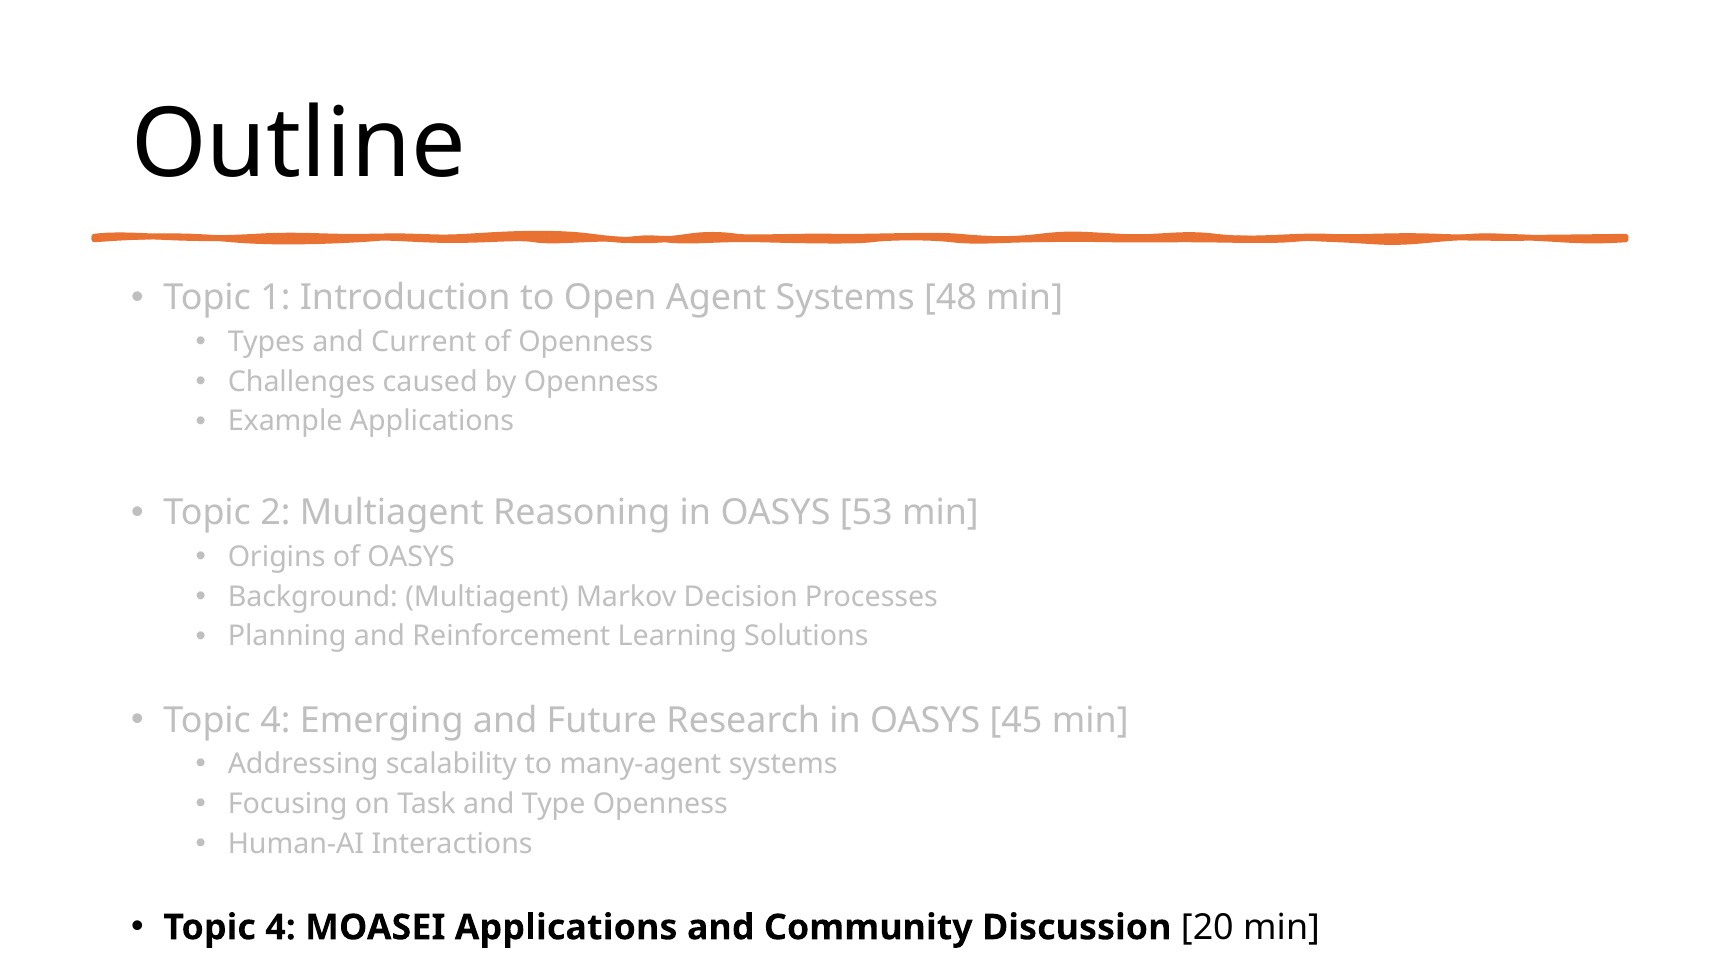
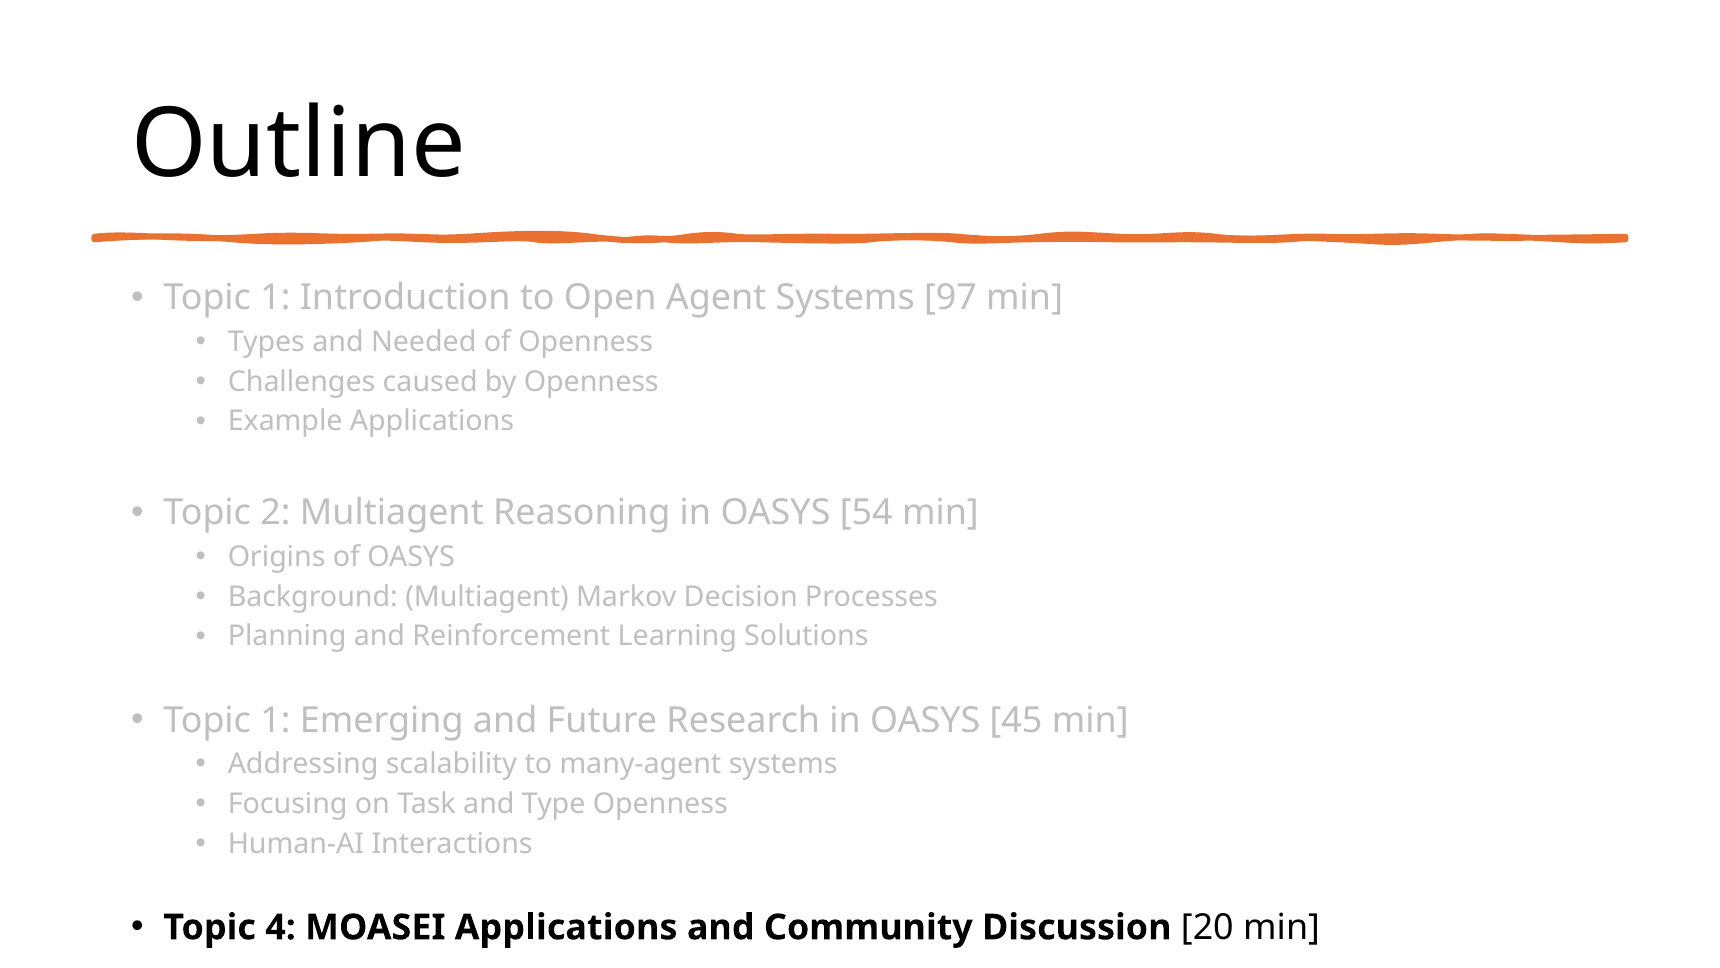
48: 48 -> 97
Current: Current -> Needed
53: 53 -> 54
4 at (275, 720): 4 -> 1
